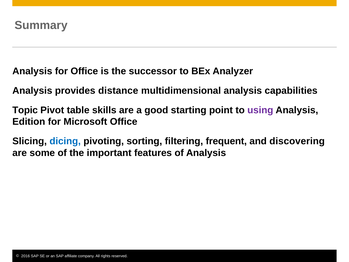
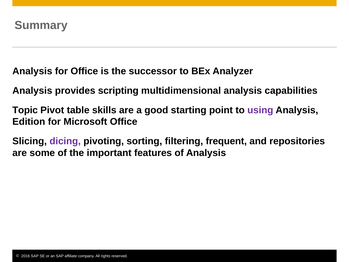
distance: distance -> scripting
dicing colour: blue -> purple
discovering: discovering -> repositories
